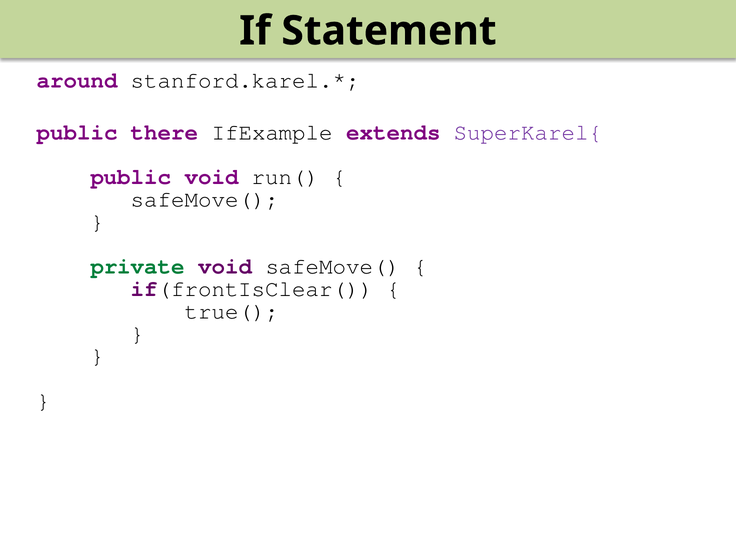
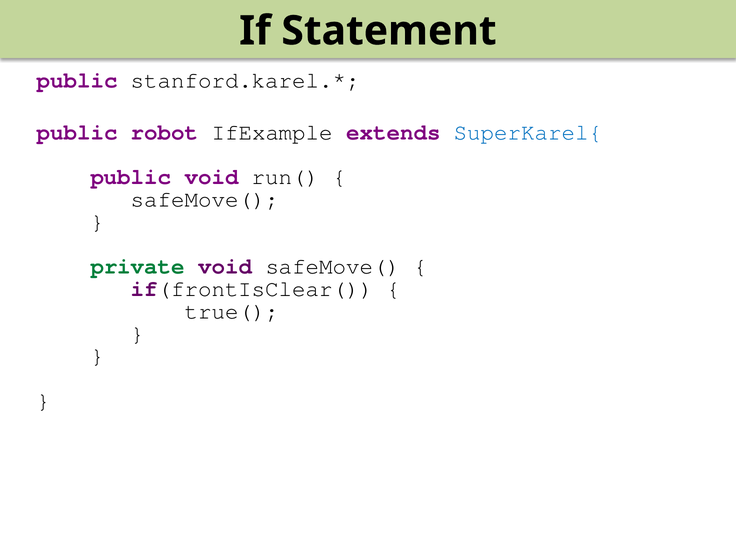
around at (77, 80): around -> public
there: there -> robot
SuperKarel{ colour: purple -> blue
